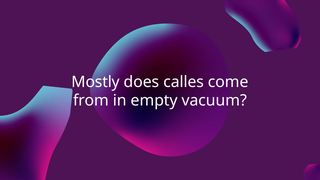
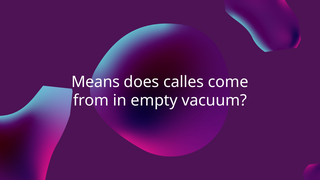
Mostly: Mostly -> Means
